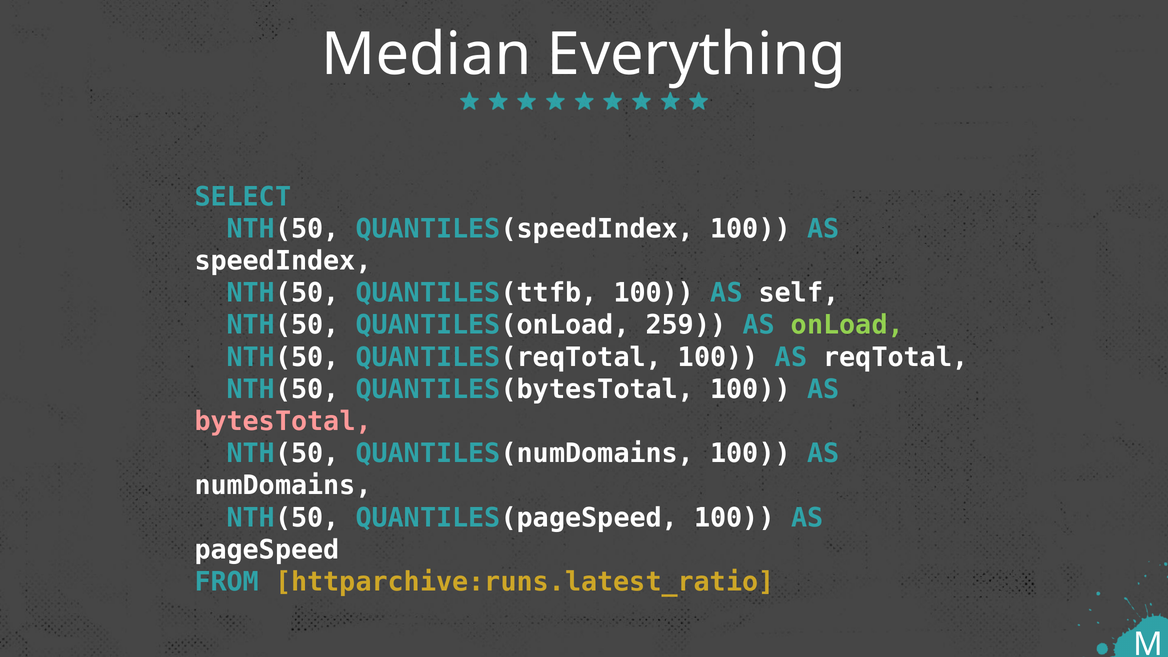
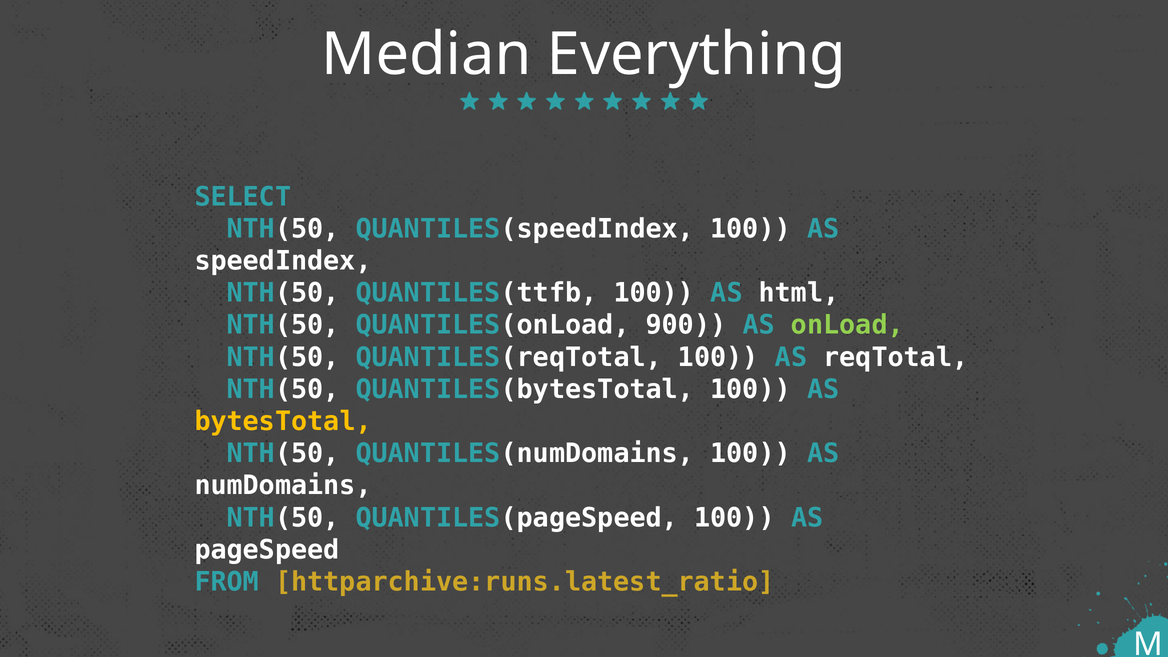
self: self -> html
259: 259 -> 900
bytesTotal colour: pink -> yellow
